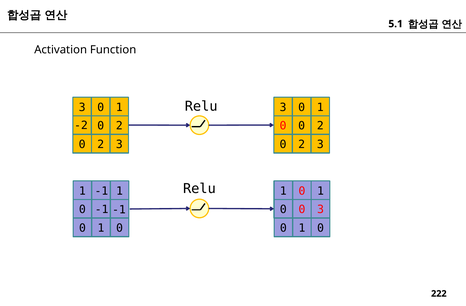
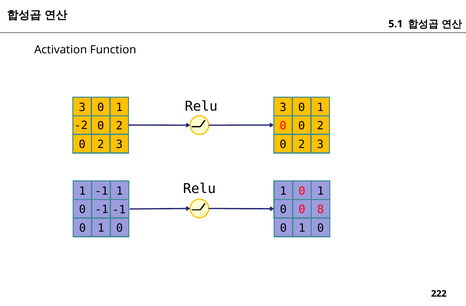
0 0 3: 3 -> 8
